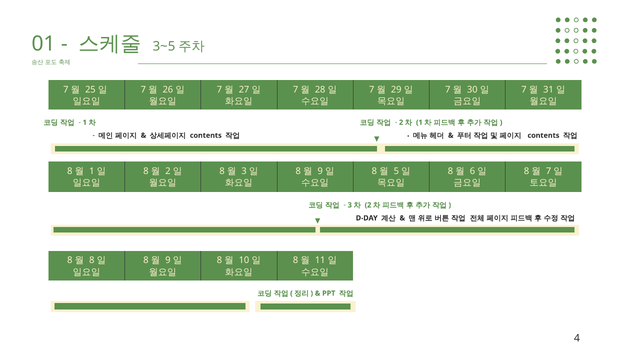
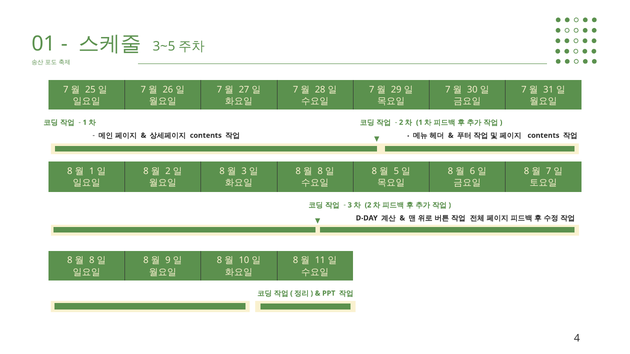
9 at (320, 172): 9 -> 8
